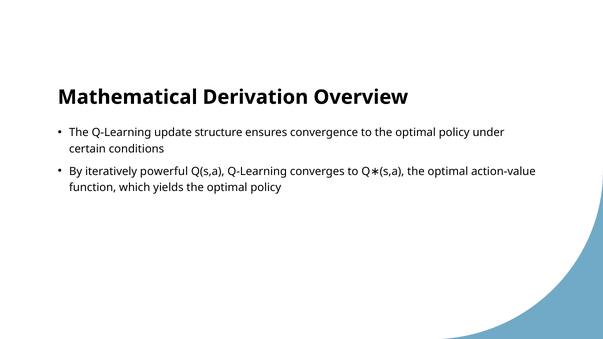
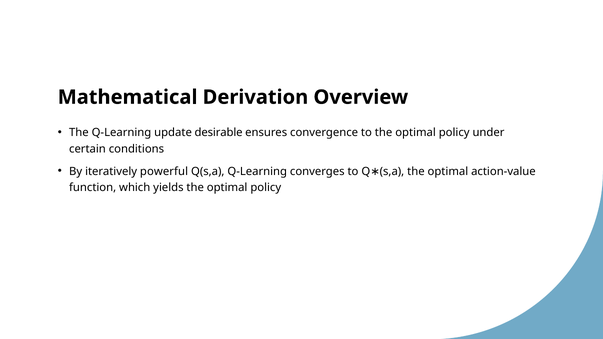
structure: structure -> desirable
